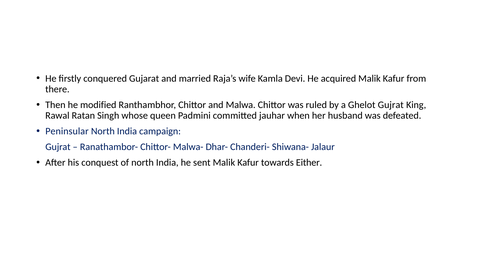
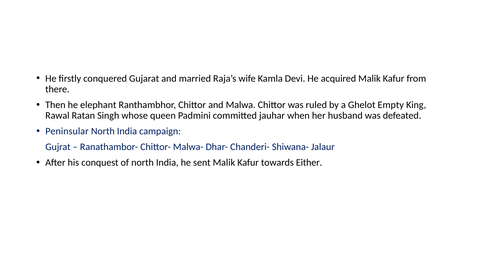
modified: modified -> elephant
Ghelot Gujrat: Gujrat -> Empty
